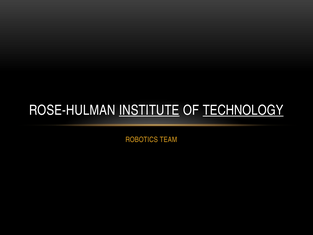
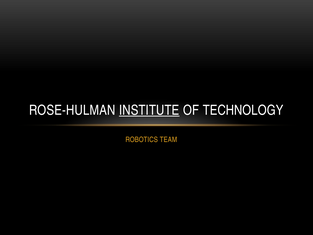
TECHNOLOGY underline: present -> none
